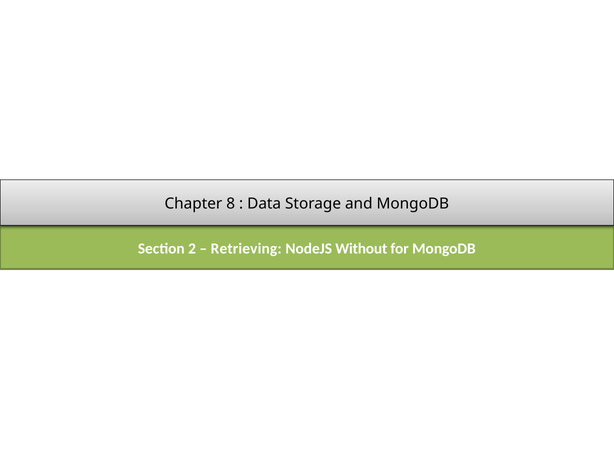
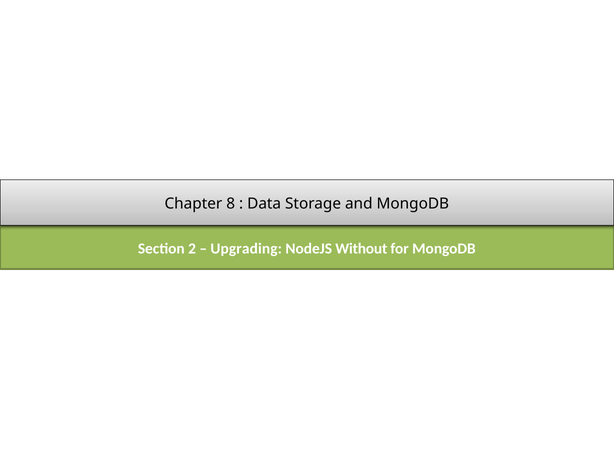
Retrieving: Retrieving -> Upgrading
